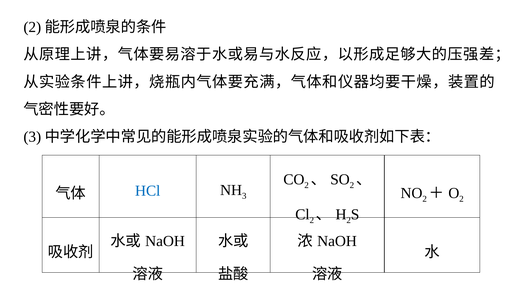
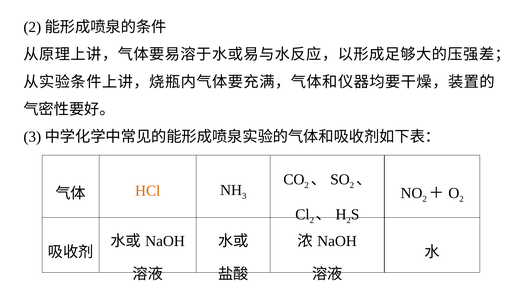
HCl colour: blue -> orange
